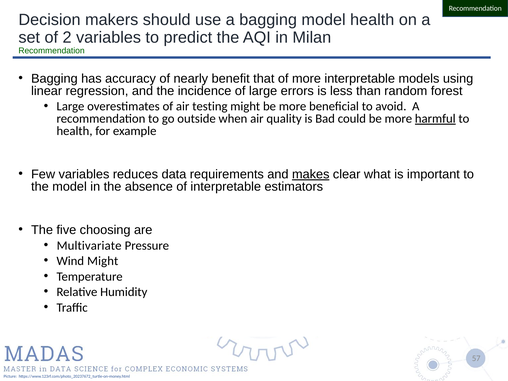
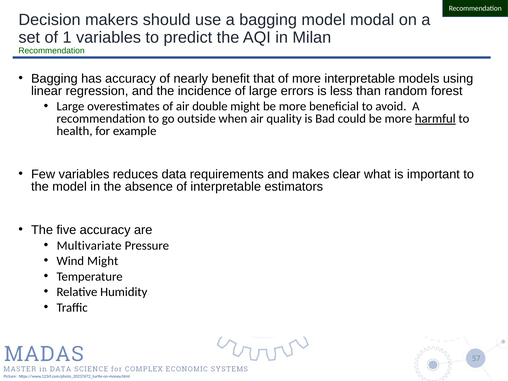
model health: health -> modal
2: 2 -> 1
testing: testing -> double
makes underline: present -> none
five choosing: choosing -> accuracy
